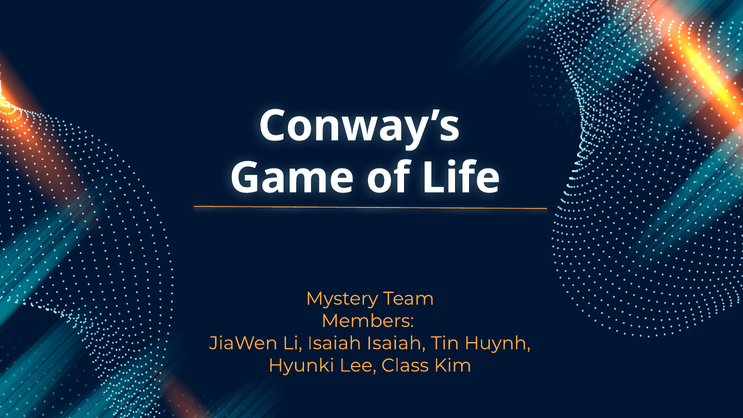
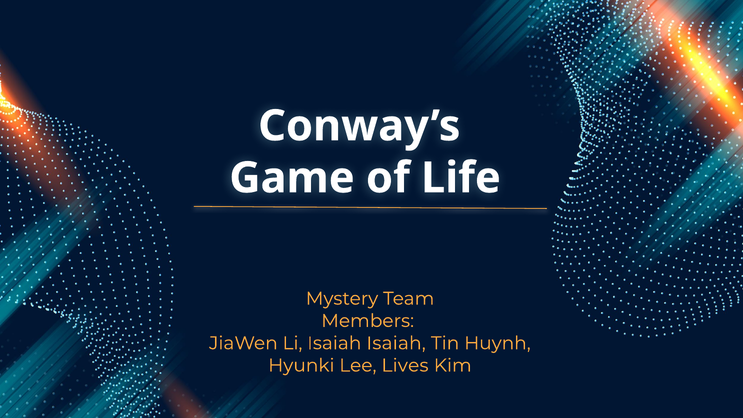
Class: Class -> Lives
